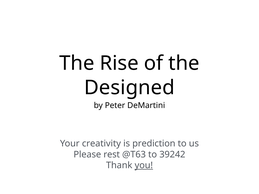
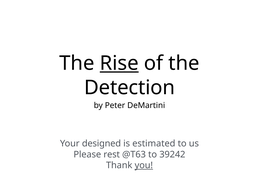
Rise underline: none -> present
Designed: Designed -> Detection
creativity: creativity -> designed
prediction: prediction -> estimated
